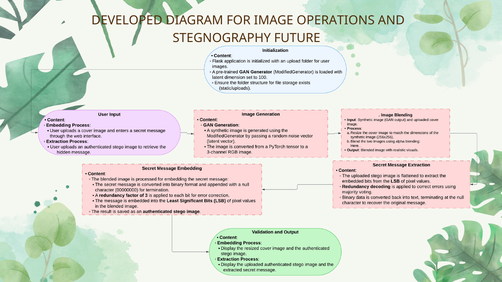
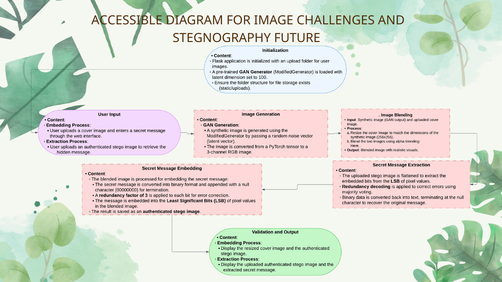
DEVELOPED: DEVELOPED -> ACCESSIBLE
OPERATIONS: OPERATIONS -> CHALLENGES
